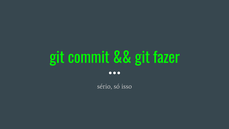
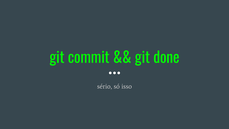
fazer: fazer -> done
